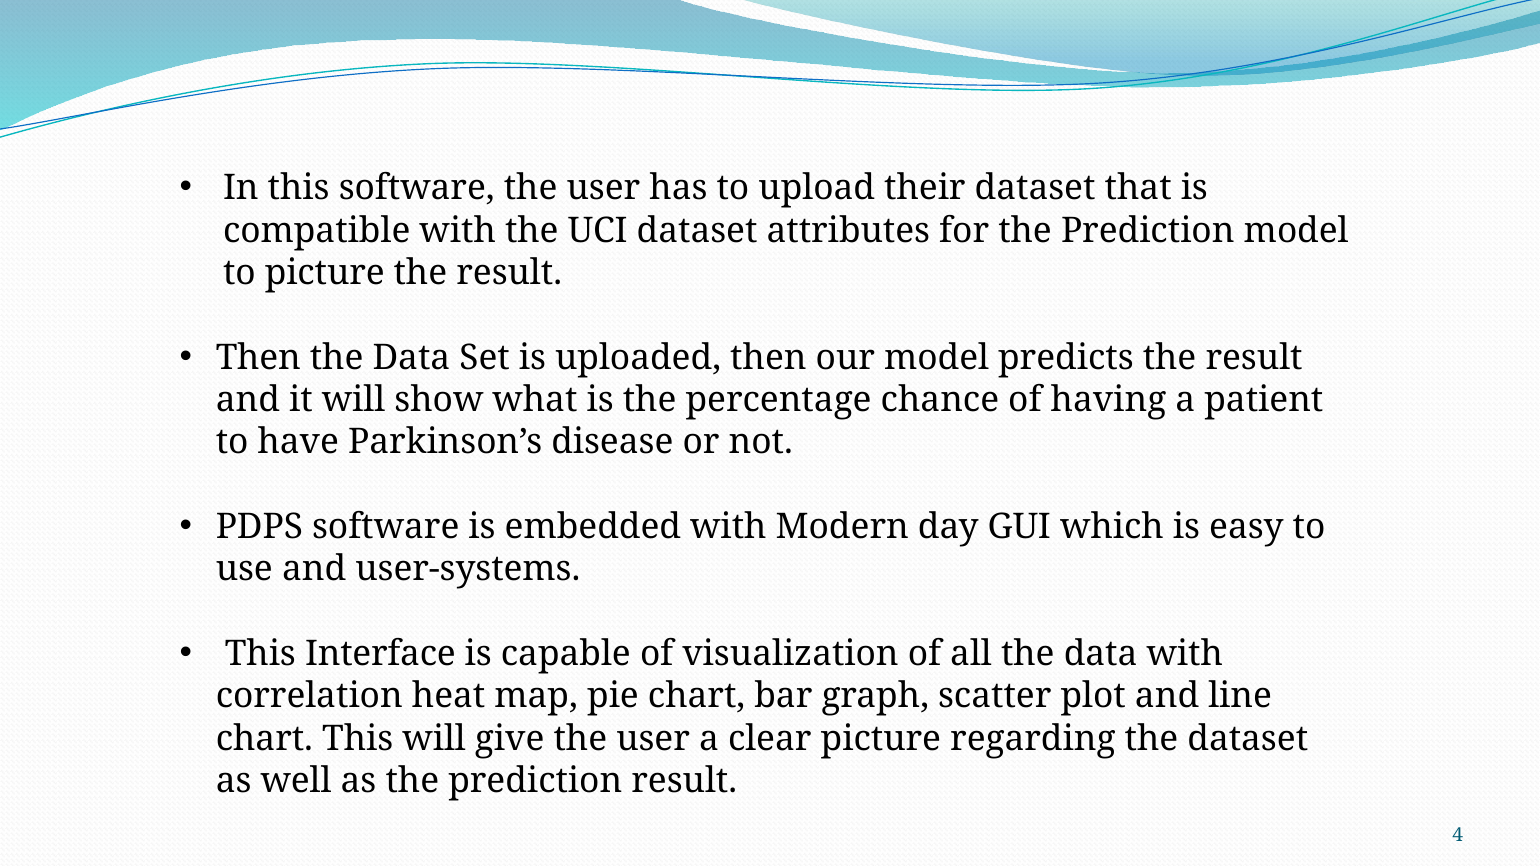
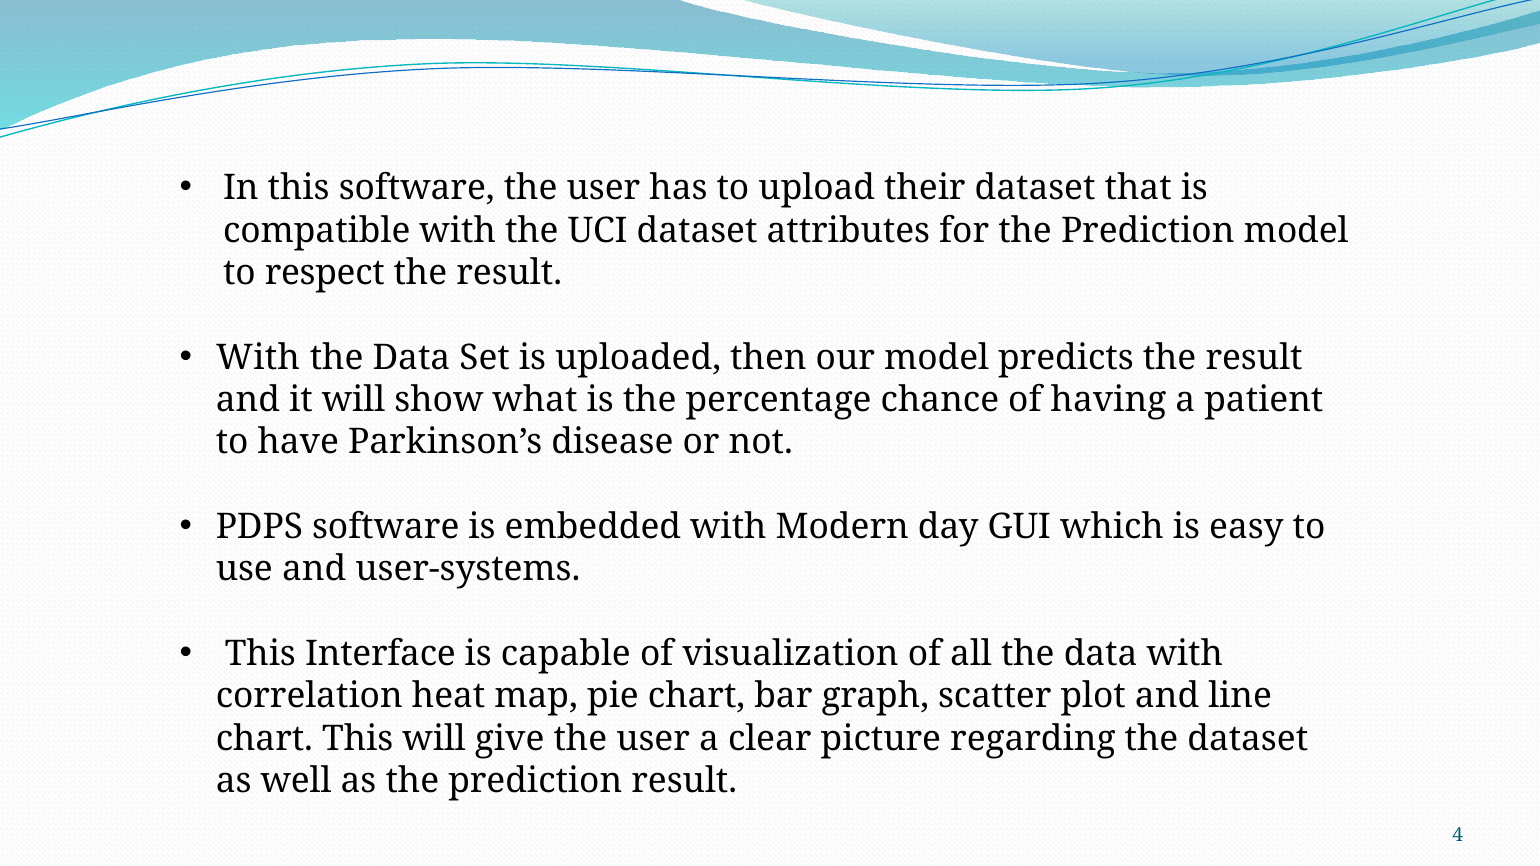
to picture: picture -> respect
Then at (258, 358): Then -> With
